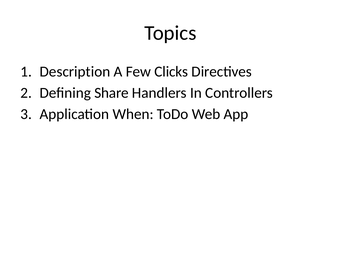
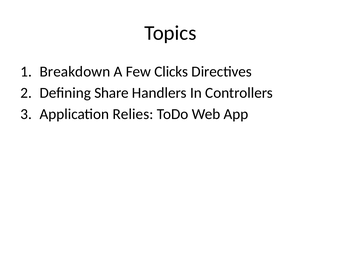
Description: Description -> Breakdown
When: When -> Relies
